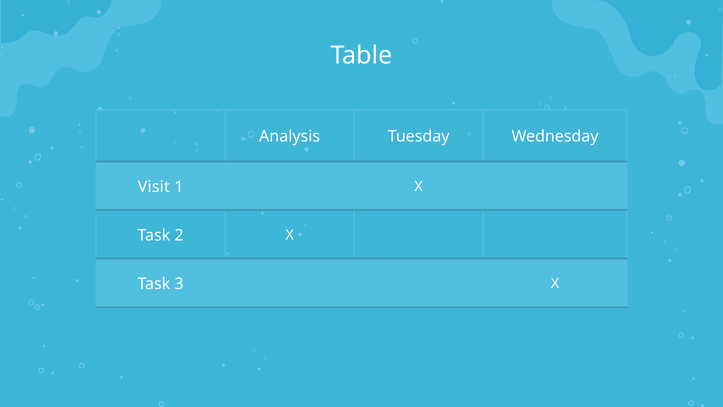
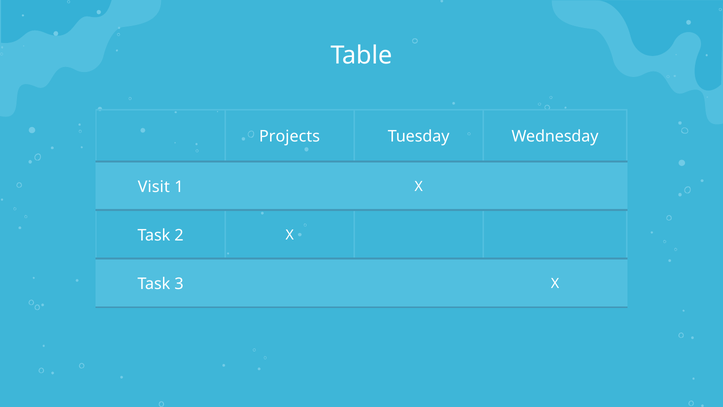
Analysis: Analysis -> Projects
